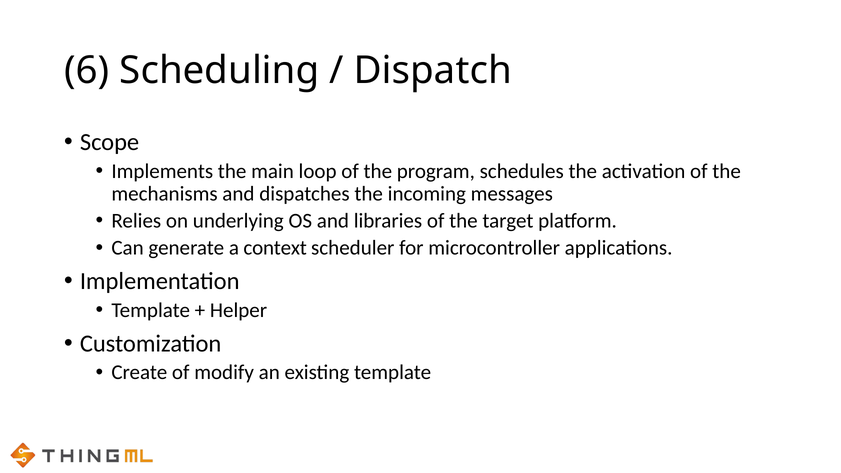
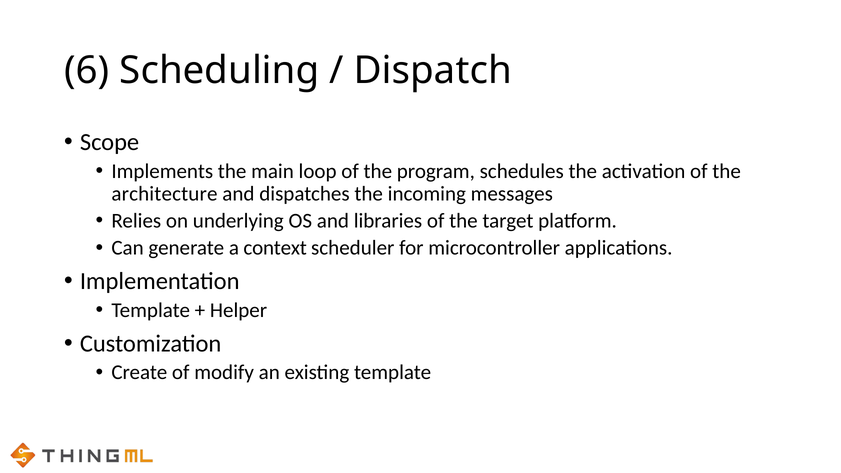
mechanisms: mechanisms -> architecture
